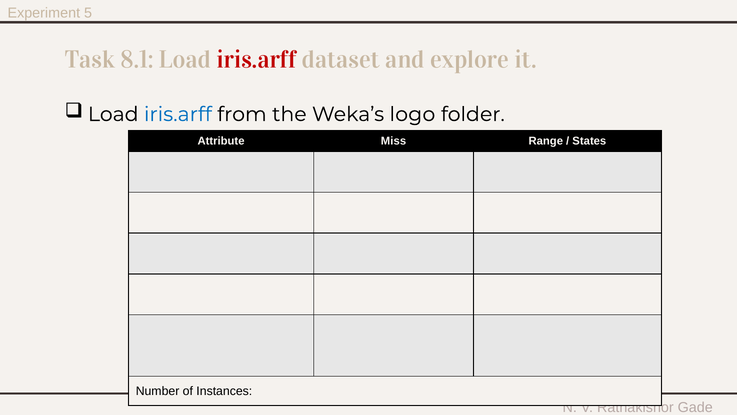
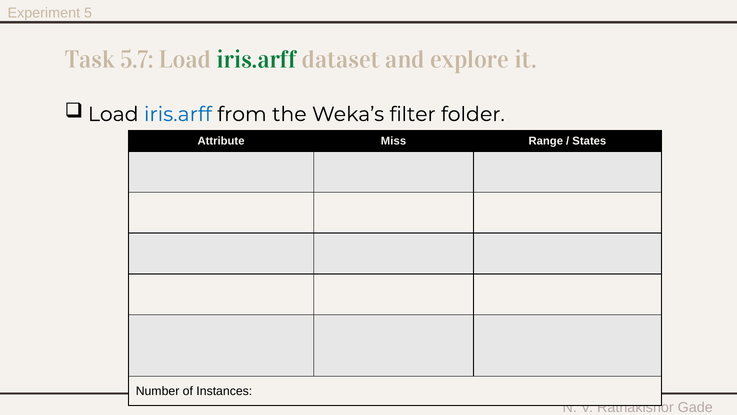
8.1: 8.1 -> 5.7
iris.arff at (256, 60) colour: red -> green
logo: logo -> filter
